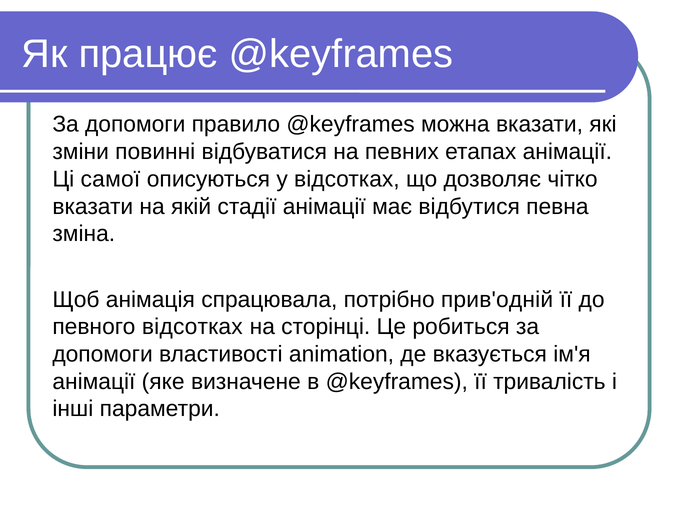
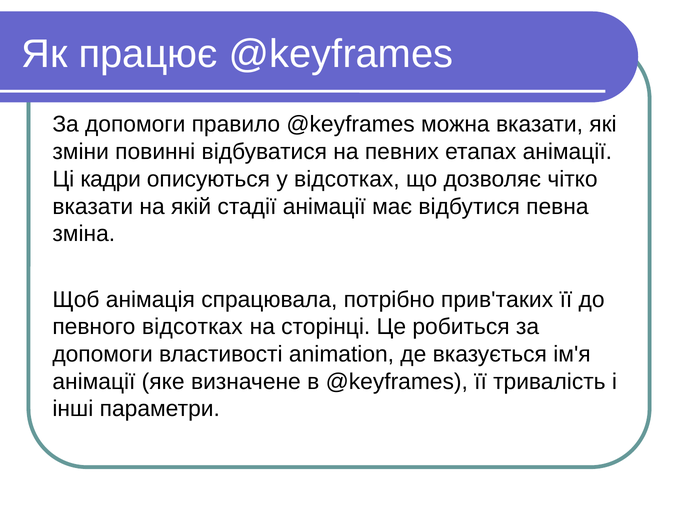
самої: самої -> кадри
прив'одній: прив'одній -> прив'таких
